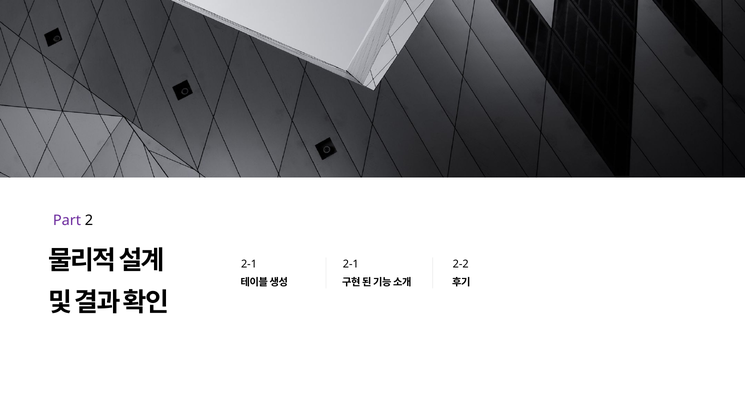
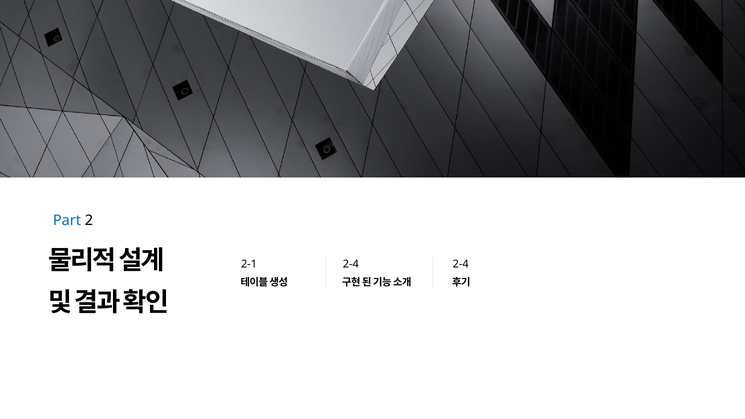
Part colour: purple -> blue
2-1 at (351, 264): 2-1 -> 2-4
2-1 2-2: 2-2 -> 2-4
